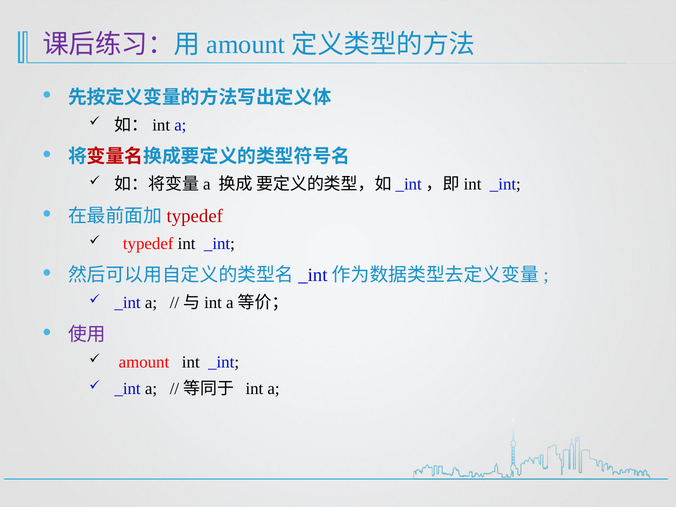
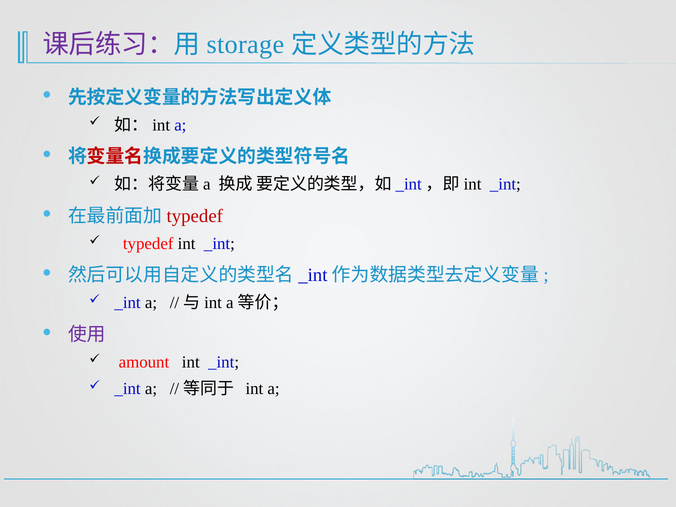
amount at (246, 44): amount -> storage
